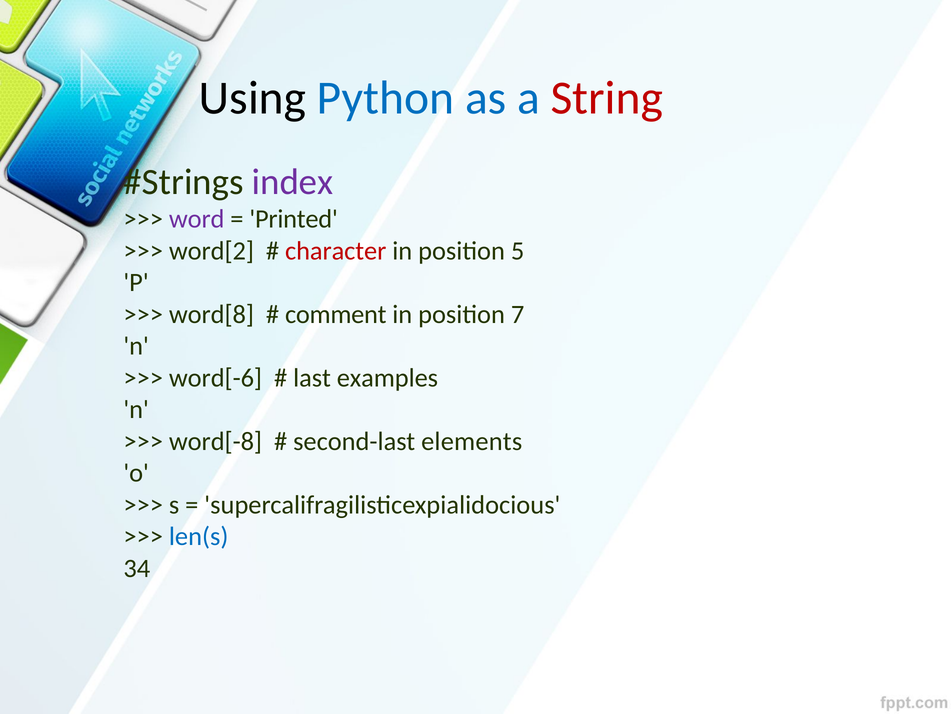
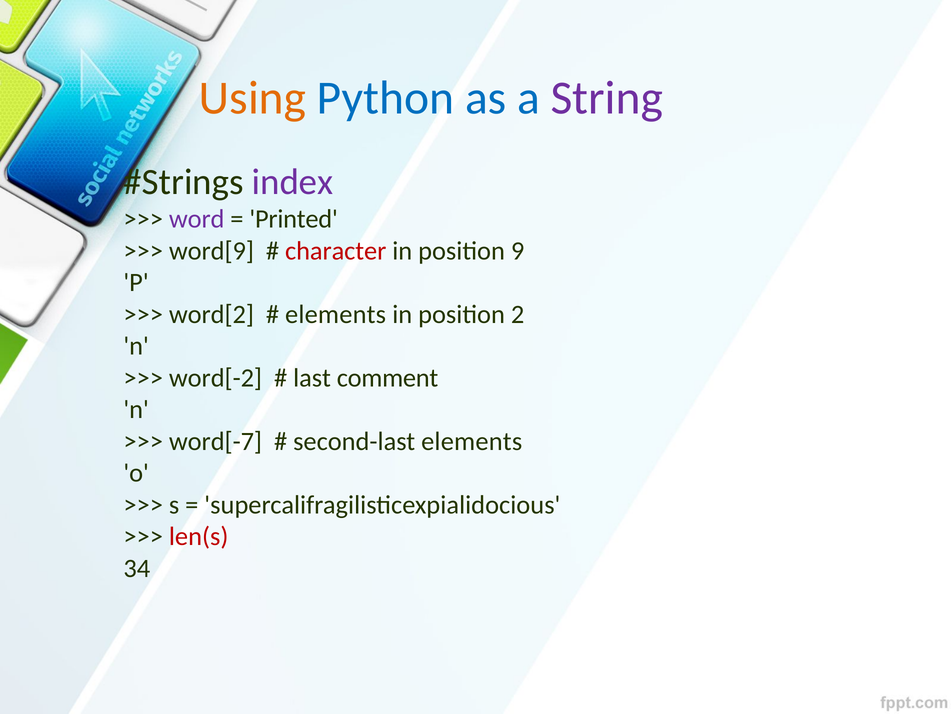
Using colour: black -> orange
String colour: red -> purple
word[2: word[2 -> word[9
5: 5 -> 9
word[8: word[8 -> word[2
comment at (336, 314): comment -> elements
7: 7 -> 2
word[-6: word[-6 -> word[-2
examples: examples -> comment
word[-8: word[-8 -> word[-7
len(s colour: blue -> red
